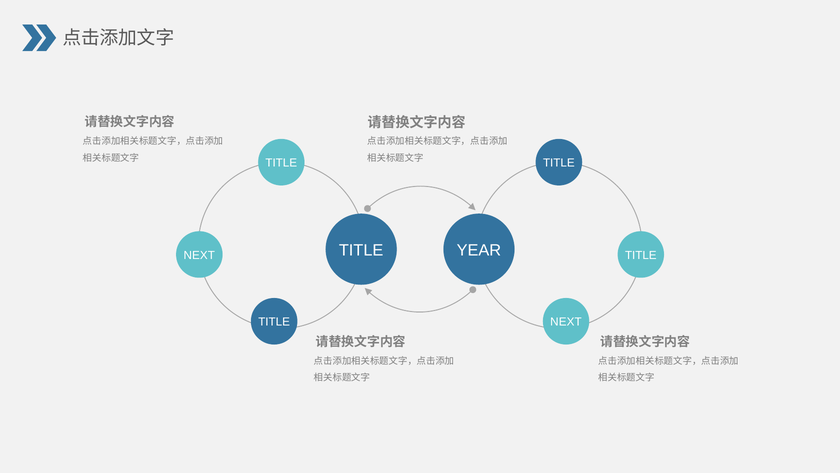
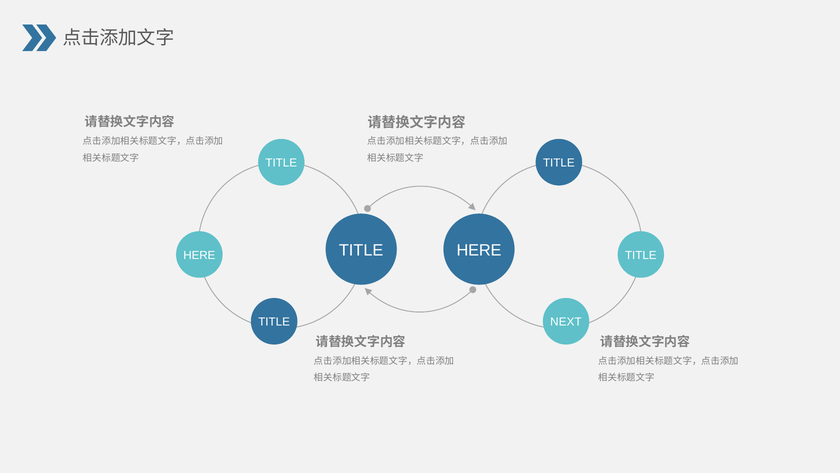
YEAR at (479, 250): YEAR -> HERE
NEXT at (199, 255): NEXT -> HERE
